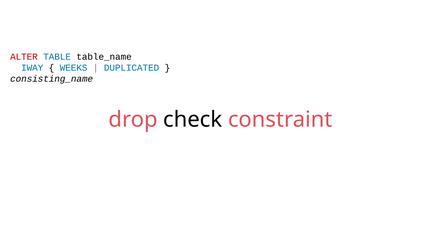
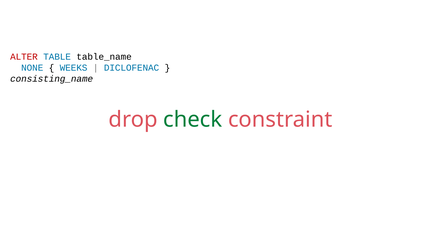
IWAY: IWAY -> NONE
DUPLICATED: DUPLICATED -> DICLOFENAC
check colour: black -> green
